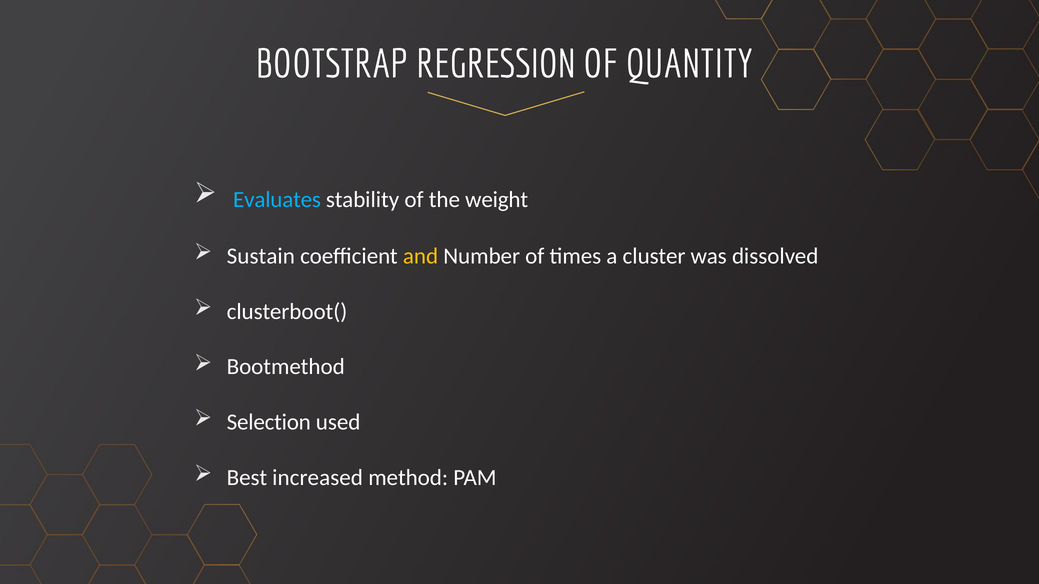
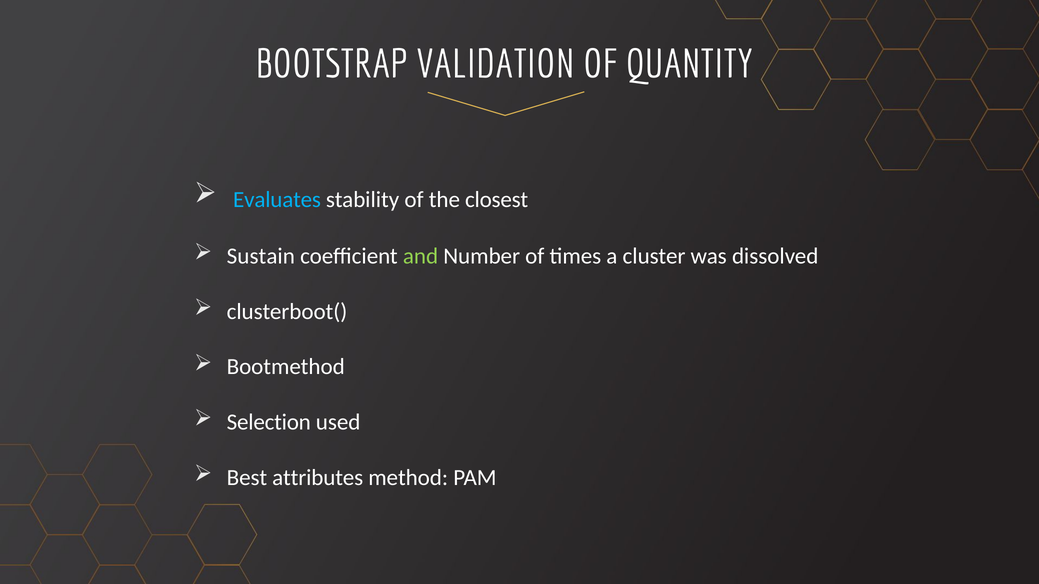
REGRESSION: REGRESSION -> VALIDATION
weight: weight -> closest
and colour: yellow -> light green
increased: increased -> attributes
